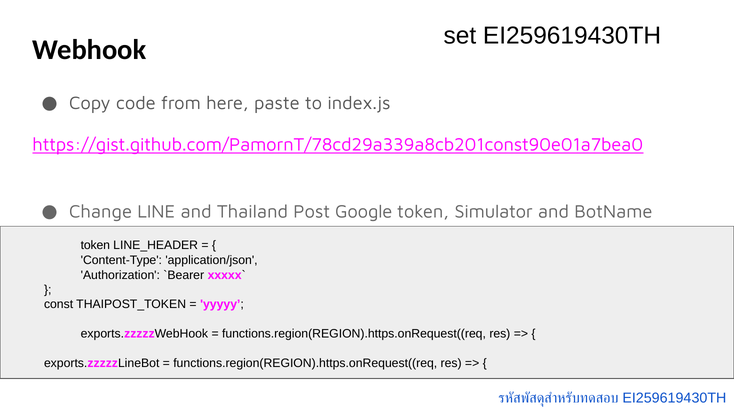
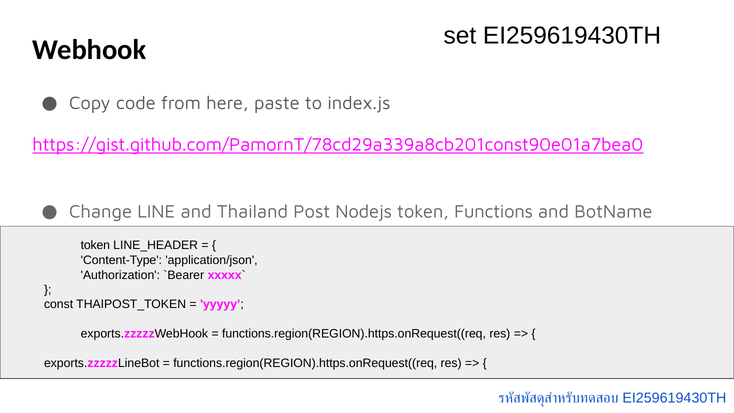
Google: Google -> Nodejs
Simulator: Simulator -> Functions
